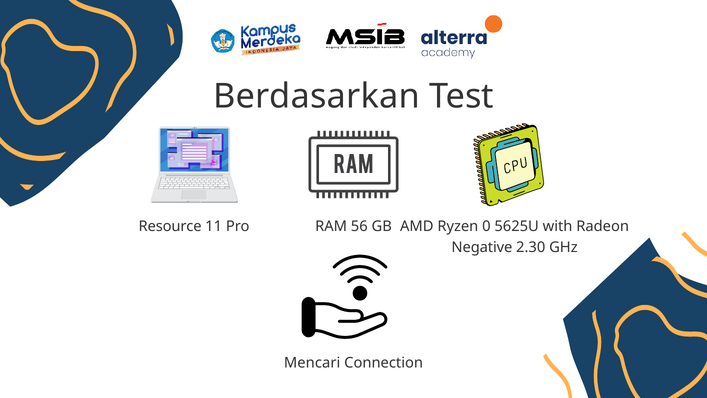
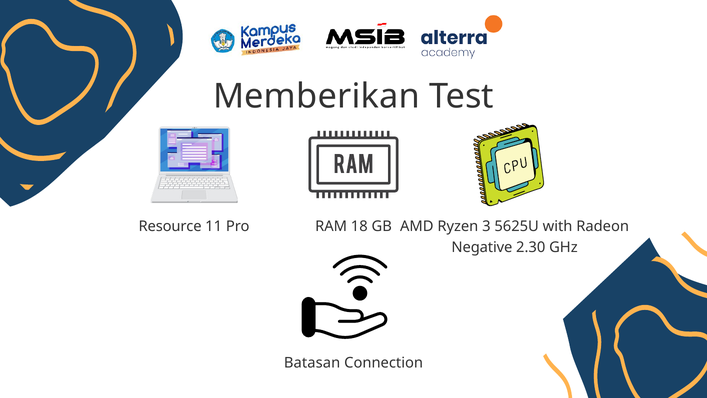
Berdasarkan: Berdasarkan -> Memberikan
56: 56 -> 18
0: 0 -> 3
Mencari: Mencari -> Batasan
